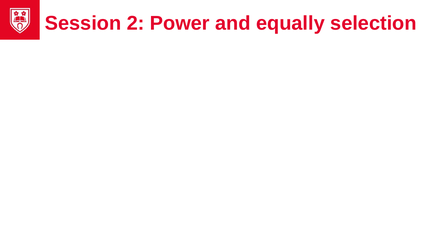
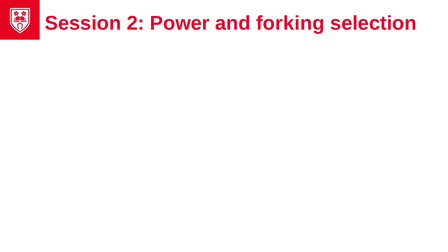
equally: equally -> forking
